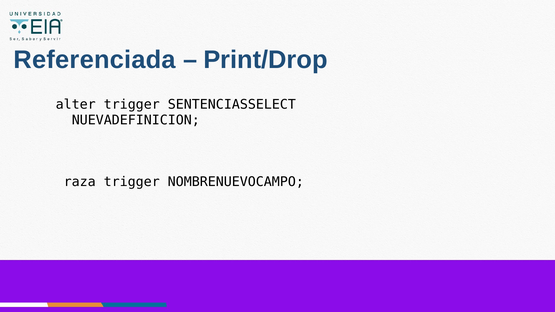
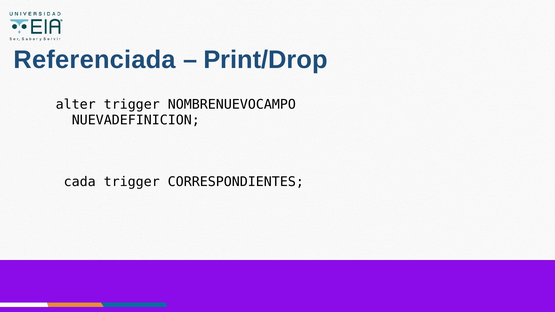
SENTENCIASSELECT: SENTENCIASSELECT -> NOMBRENUEVOCAMPO
raza: raza -> cada
NOMBRENUEVOCAMPO: NOMBRENUEVOCAMPO -> CORRESPONDIENTES
